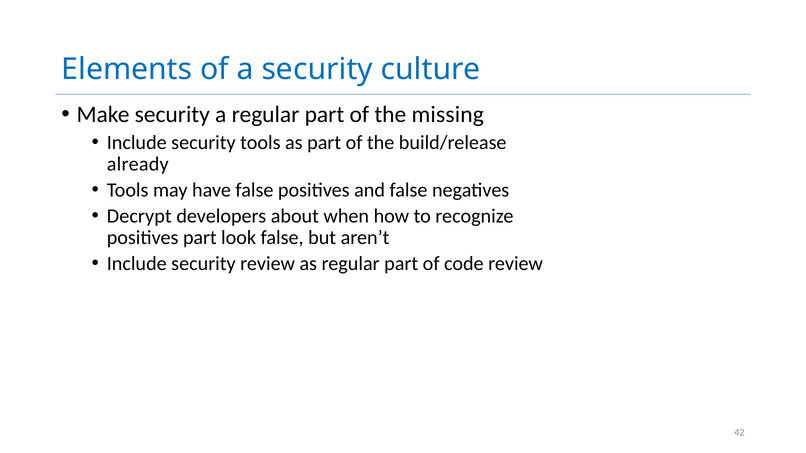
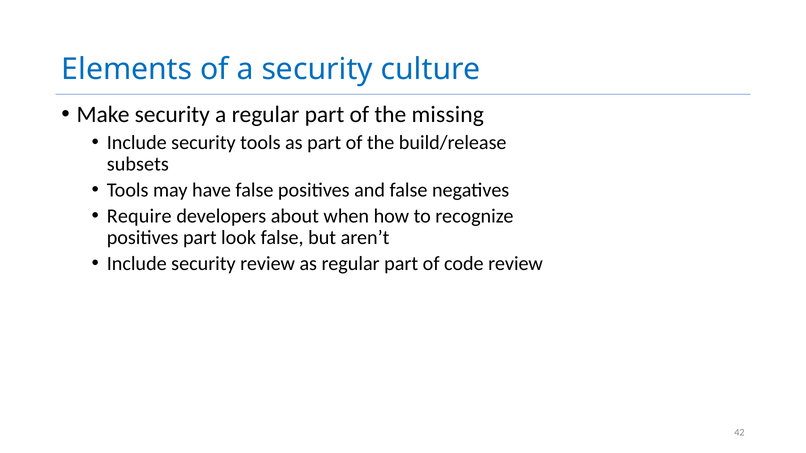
already: already -> subsets
Decrypt: Decrypt -> Require
